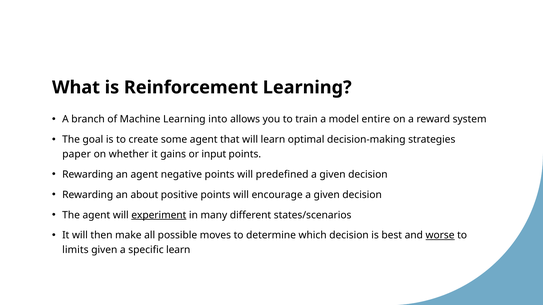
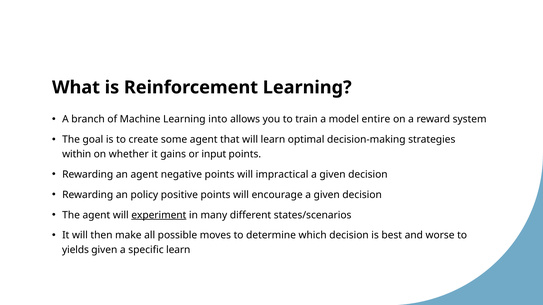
paper: paper -> within
predefined: predefined -> impractical
about: about -> policy
worse underline: present -> none
limits: limits -> yields
